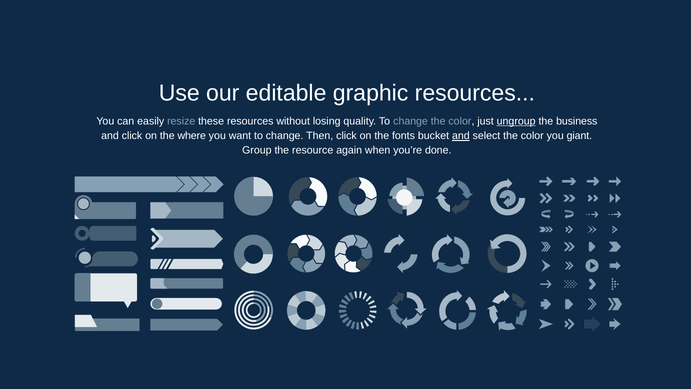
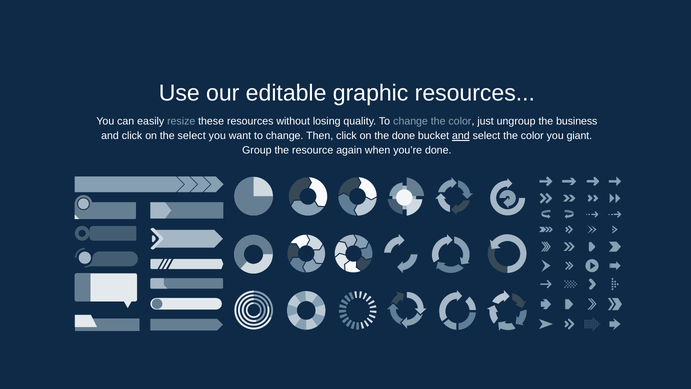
ungroup underline: present -> none
the where: where -> select
the fonts: fonts -> done
